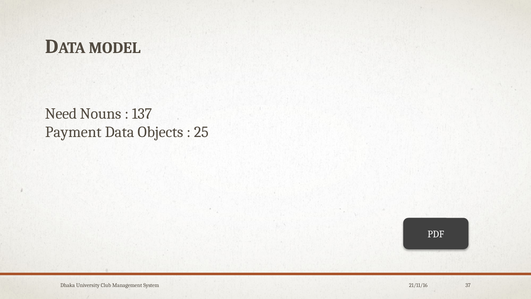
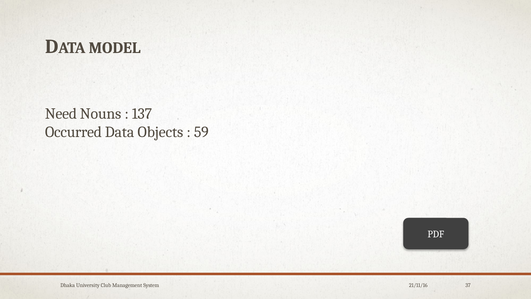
Payment: Payment -> Occurred
25: 25 -> 59
